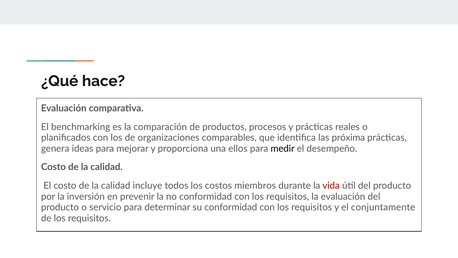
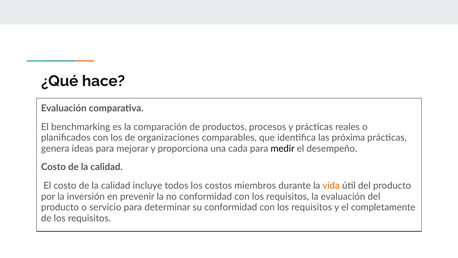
ellos: ellos -> cada
vida colour: red -> orange
conjuntamente: conjuntamente -> completamente
